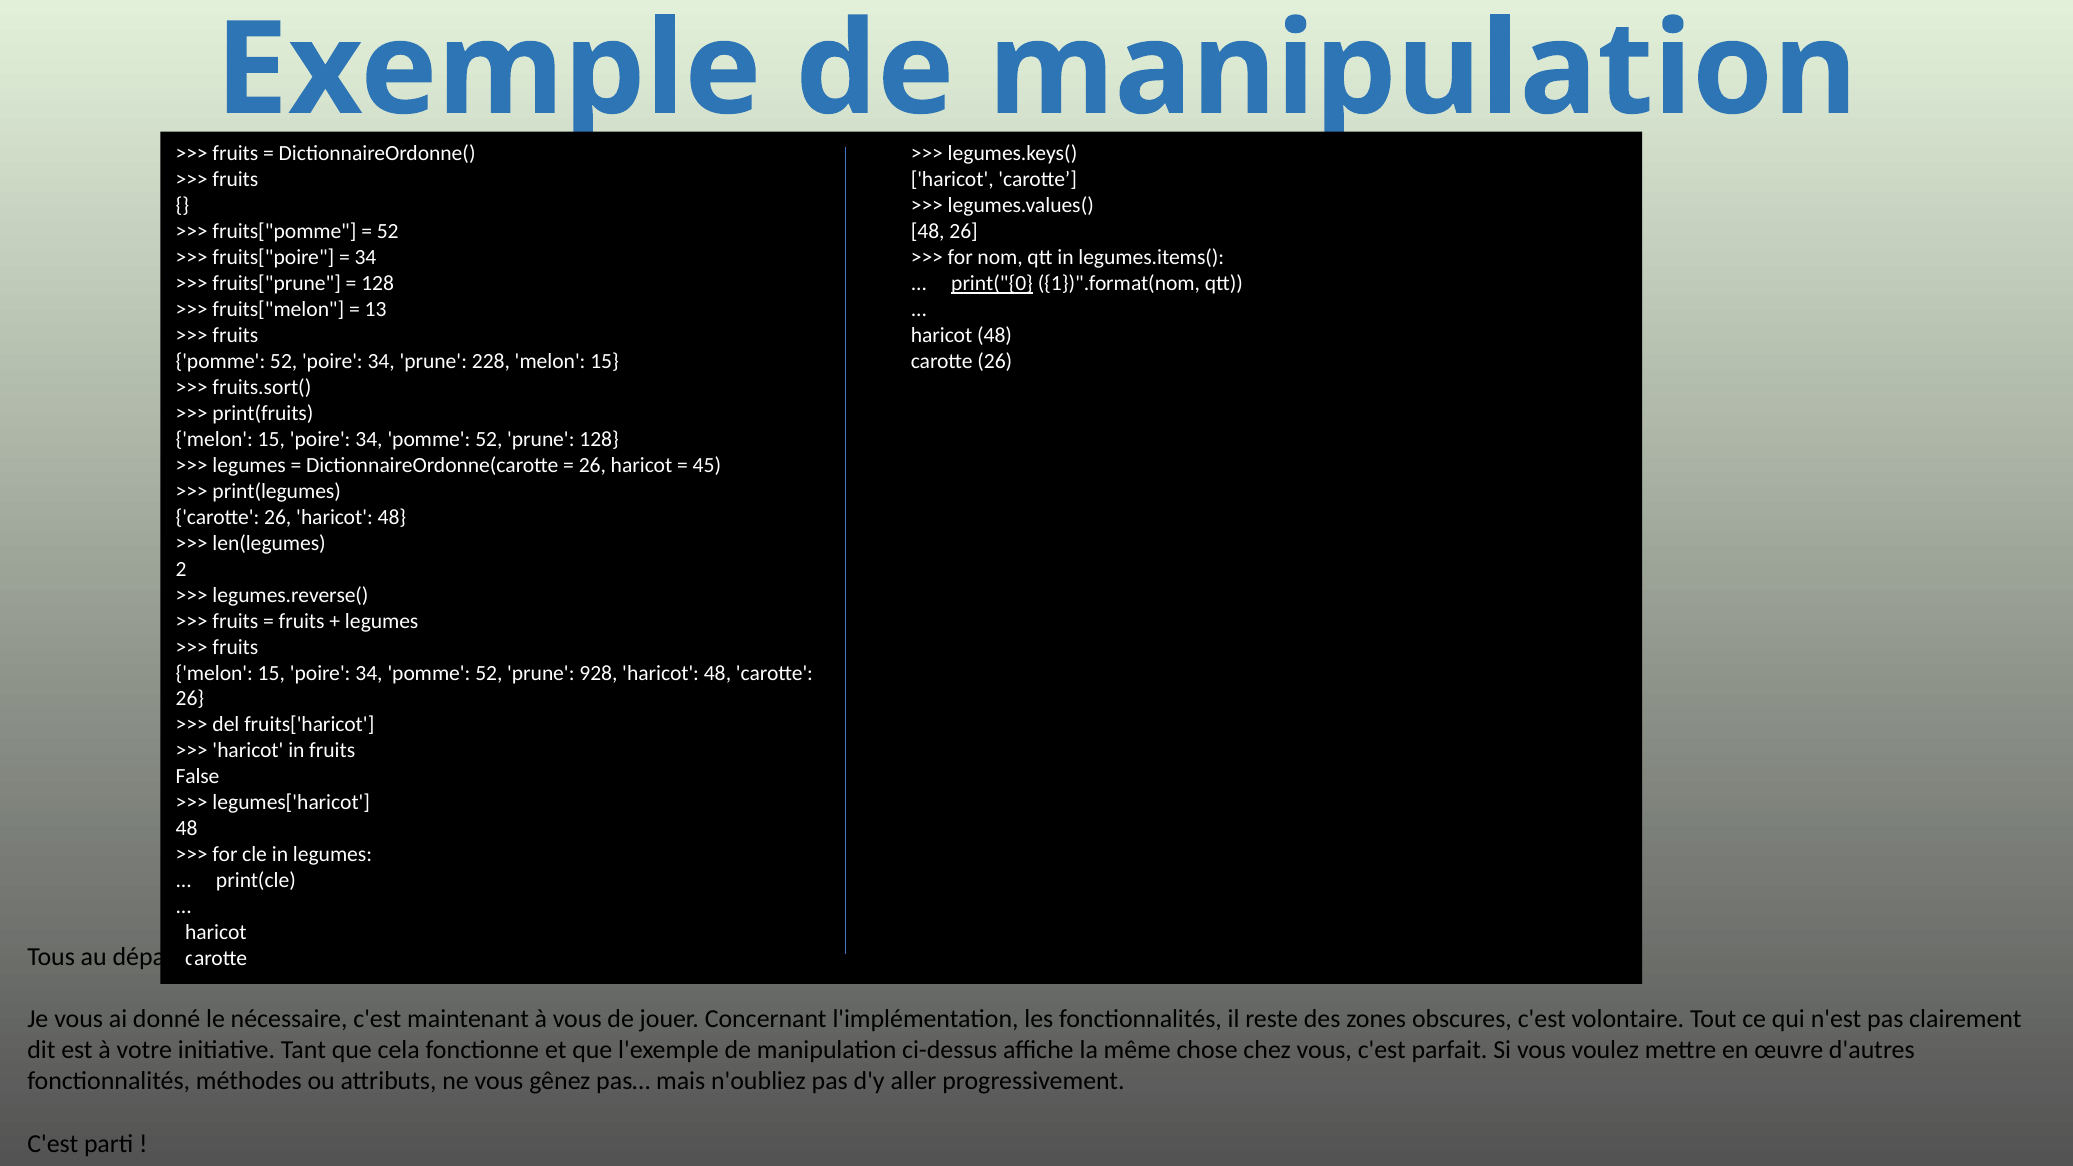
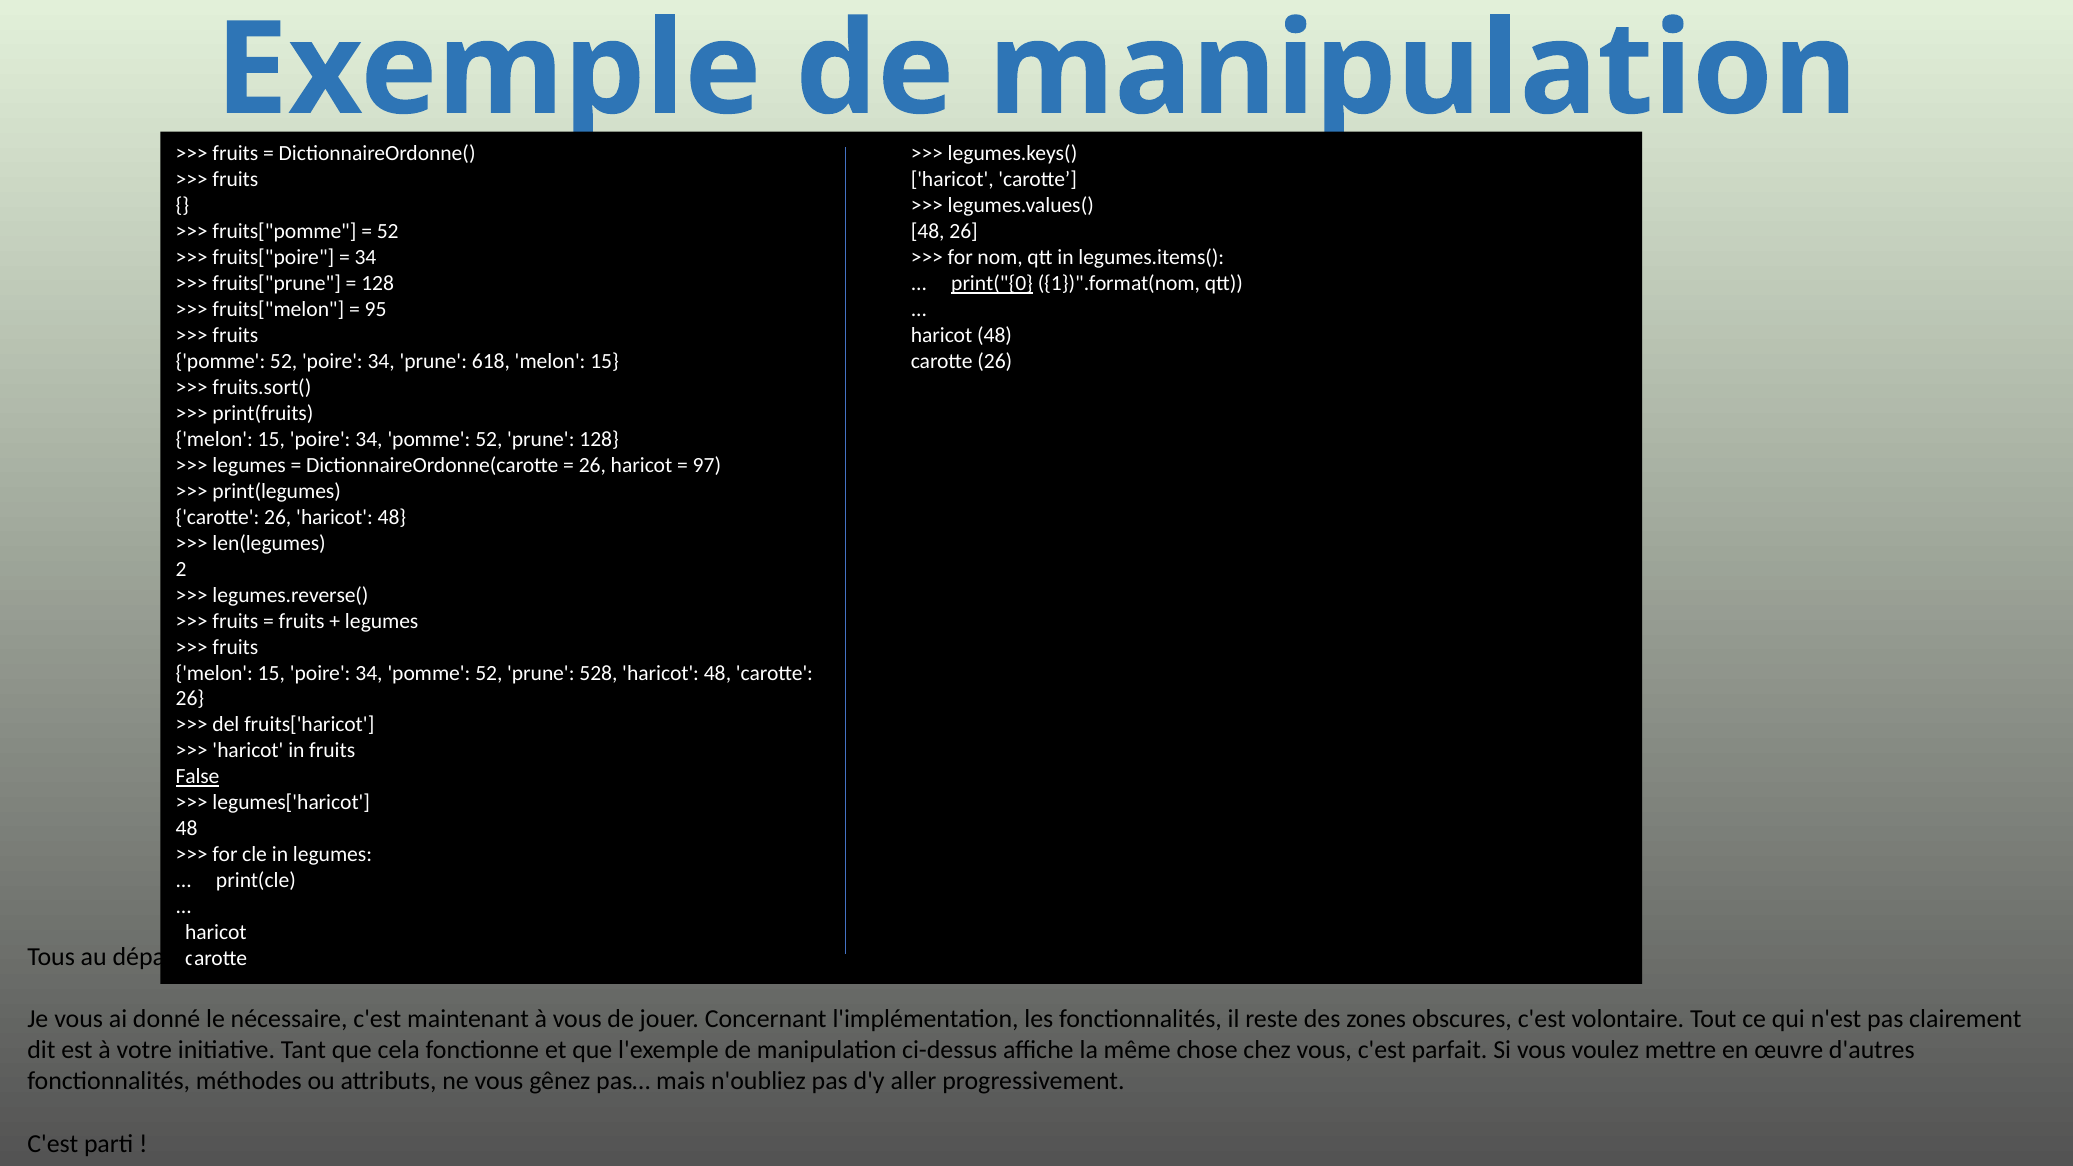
13: 13 -> 95
228: 228 -> 618
45: 45 -> 97
928: 928 -> 528
False underline: none -> present
